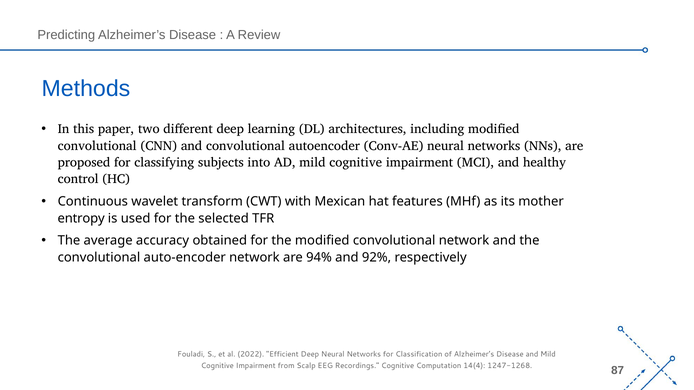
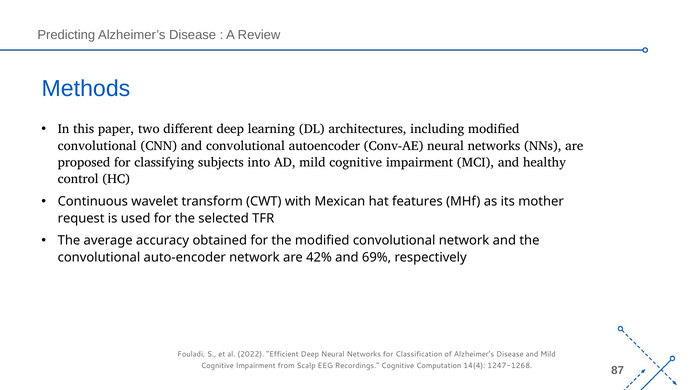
entropy: entropy -> request
94%: 94% -> 42%
92%: 92% -> 69%
